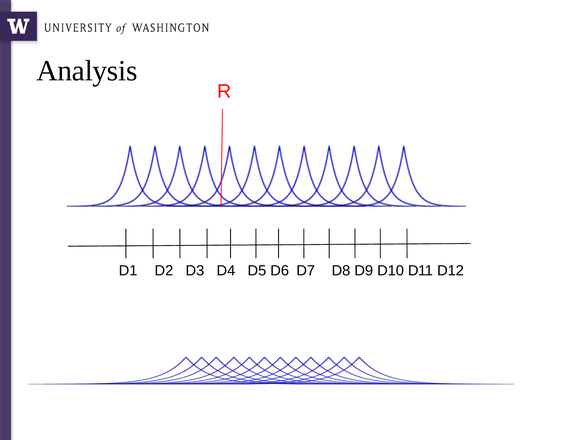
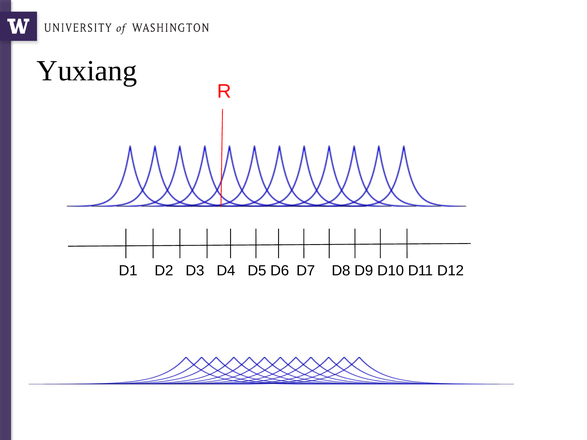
Analysis: Analysis -> Yuxiang
